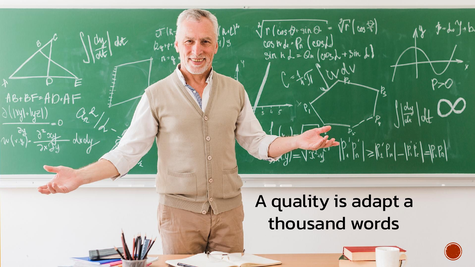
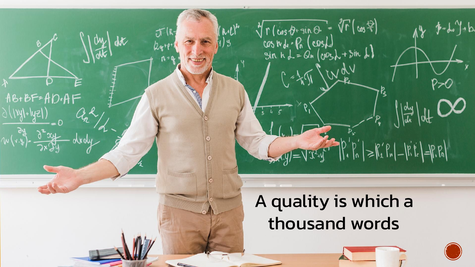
adapt: adapt -> which
